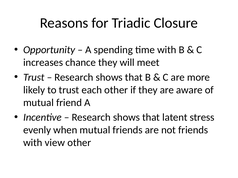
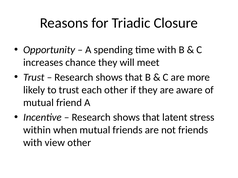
evenly: evenly -> within
